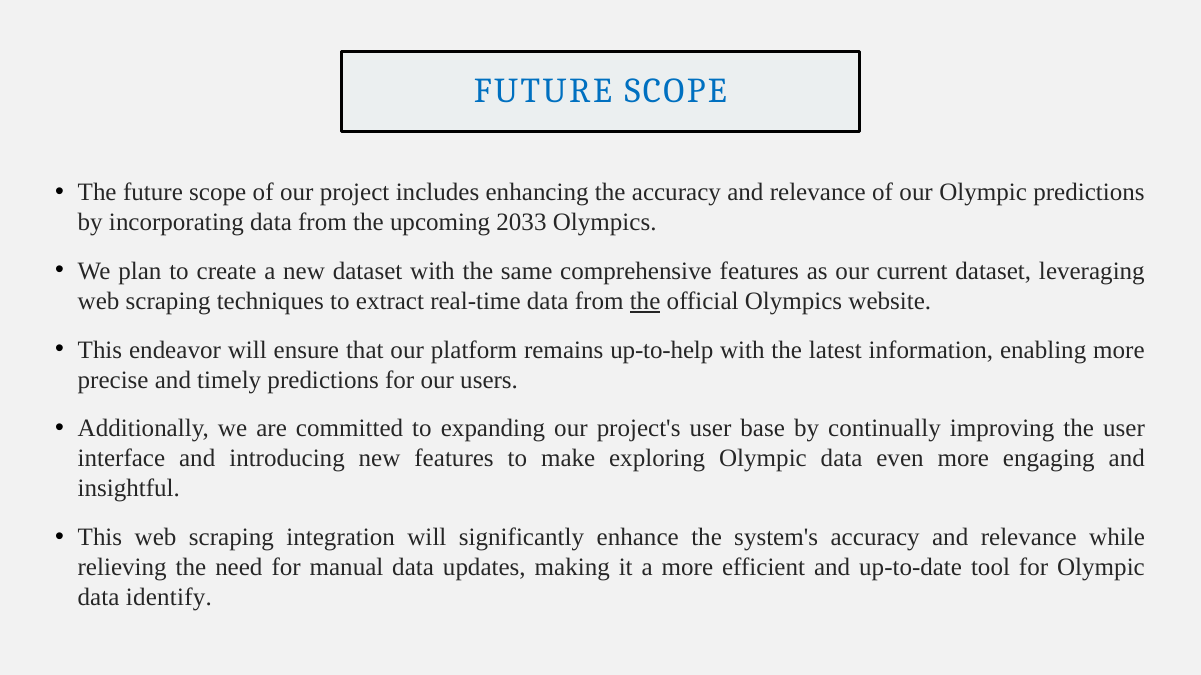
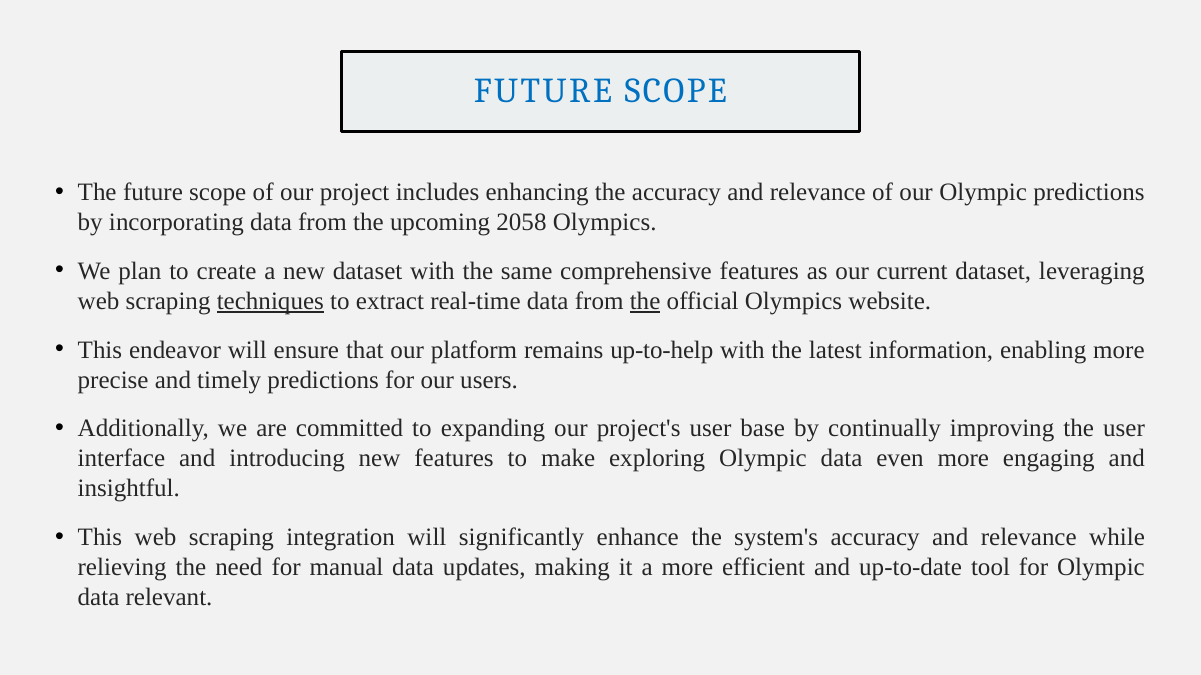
2033: 2033 -> 2058
techniques underline: none -> present
identify: identify -> relevant
